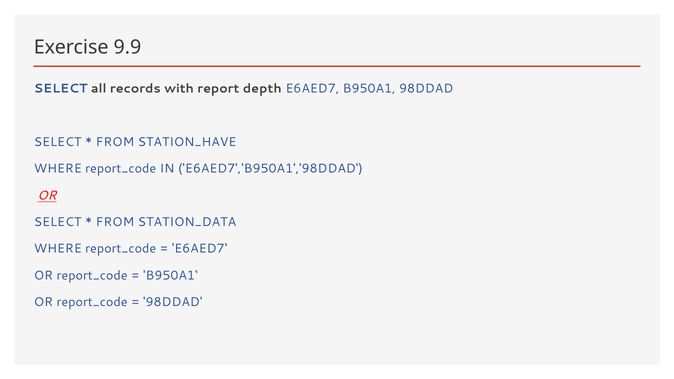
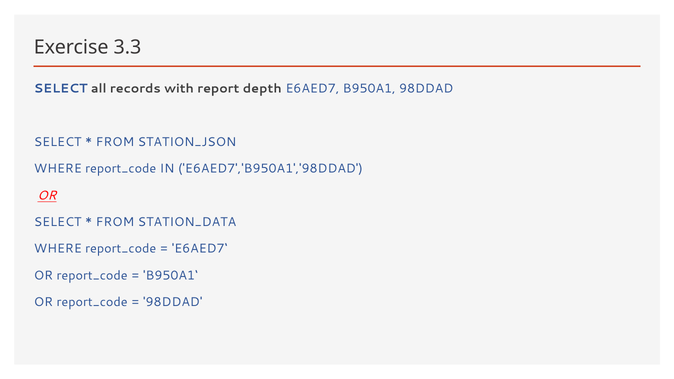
9.9: 9.9 -> 3.3
STATION_HAVE: STATION_HAVE -> STATION_JSON
